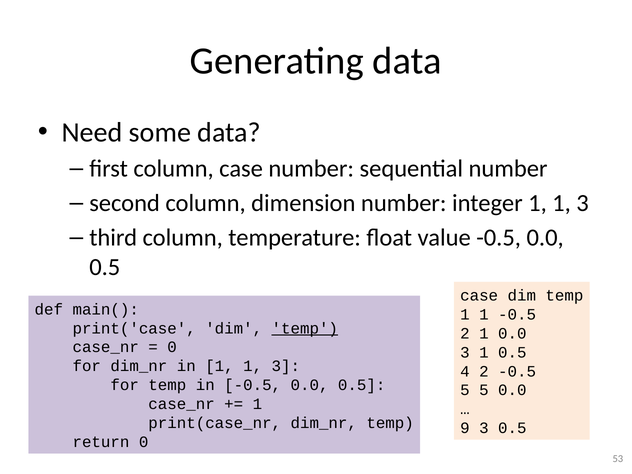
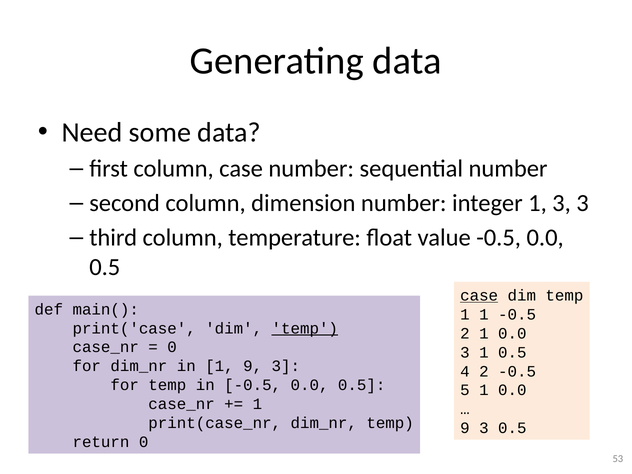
integer 1 1: 1 -> 3
case at (479, 295) underline: none -> present
in 1 1: 1 -> 9
5 5: 5 -> 1
